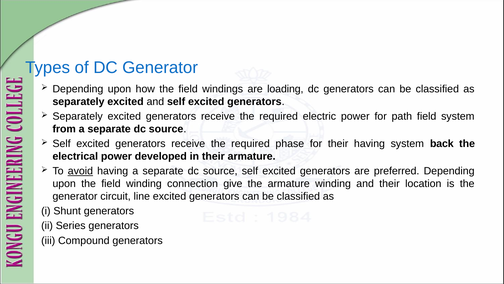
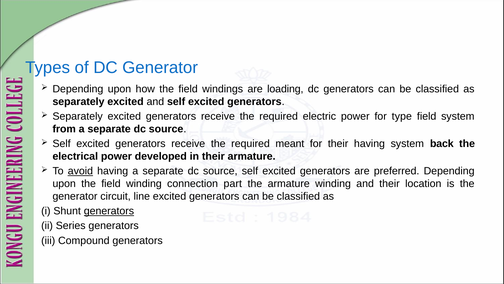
path: path -> type
phase: phase -> meant
give: give -> part
generators at (109, 211) underline: none -> present
